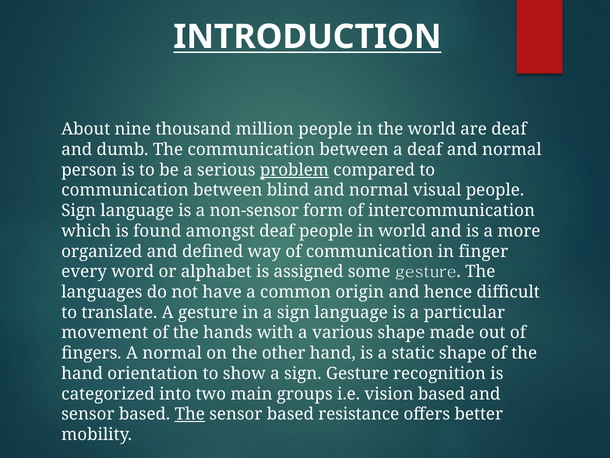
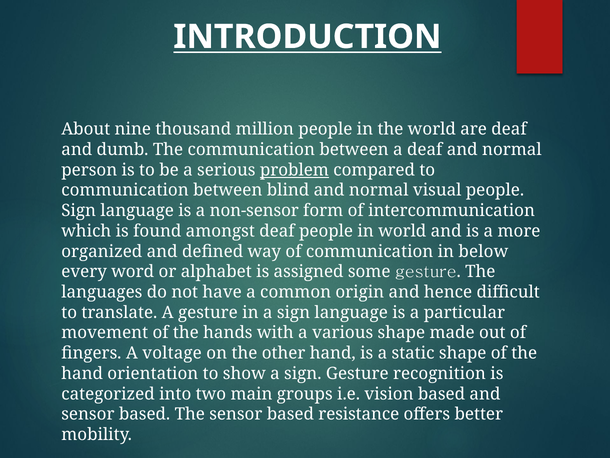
finger: finger -> below
A normal: normal -> voltage
The at (190, 414) underline: present -> none
